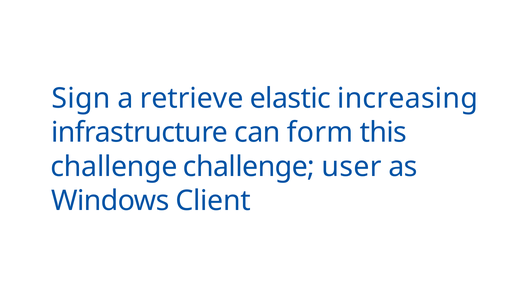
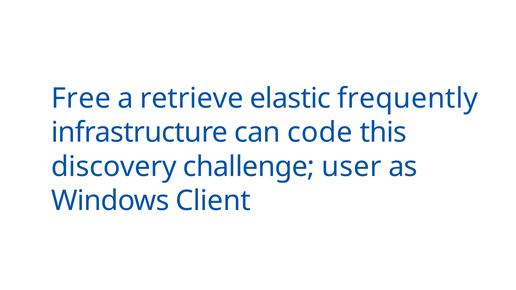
Sign: Sign -> Free
increasing: increasing -> frequently
form: form -> code
challenge at (114, 167): challenge -> discovery
